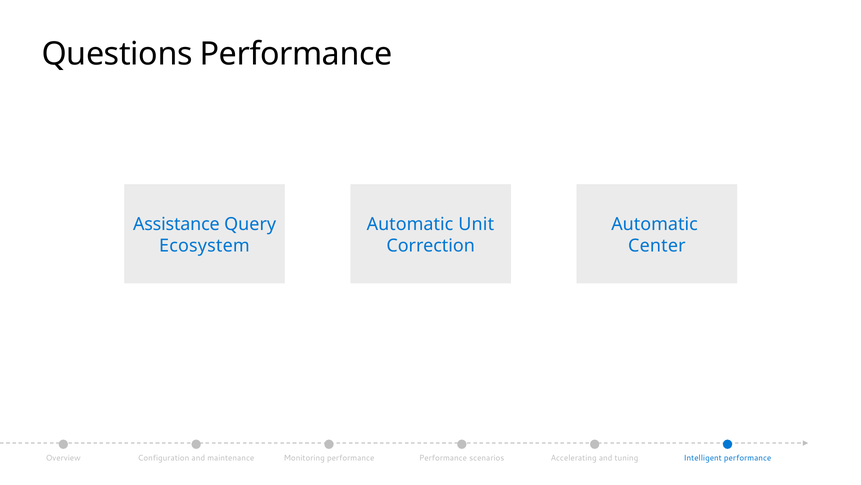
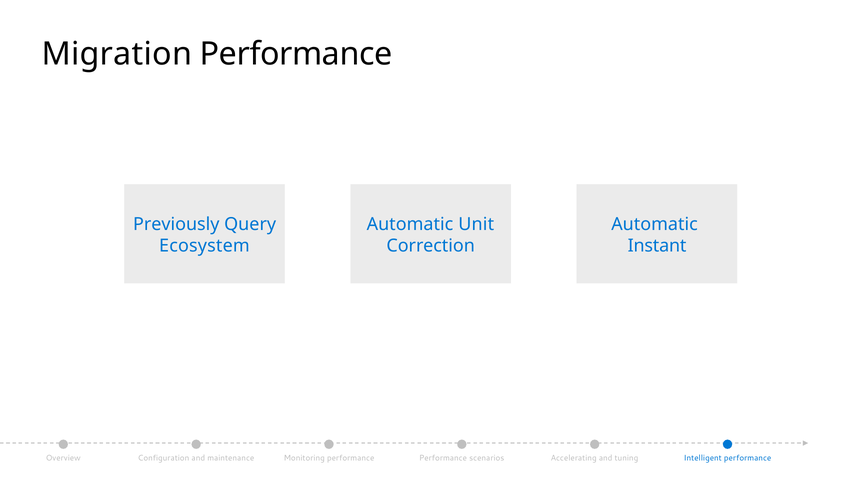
Questions: Questions -> Migration
Assistance: Assistance -> Previously
Center: Center -> Instant
